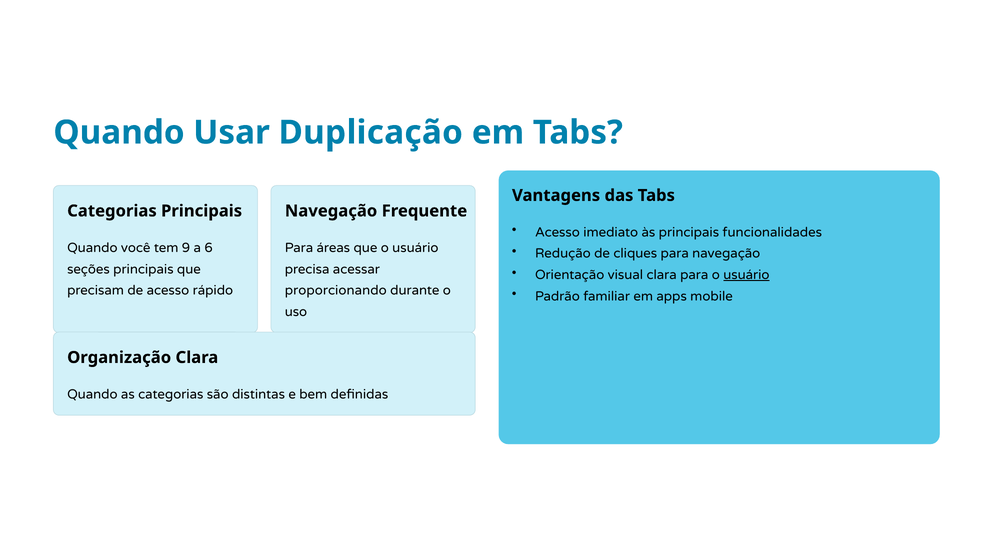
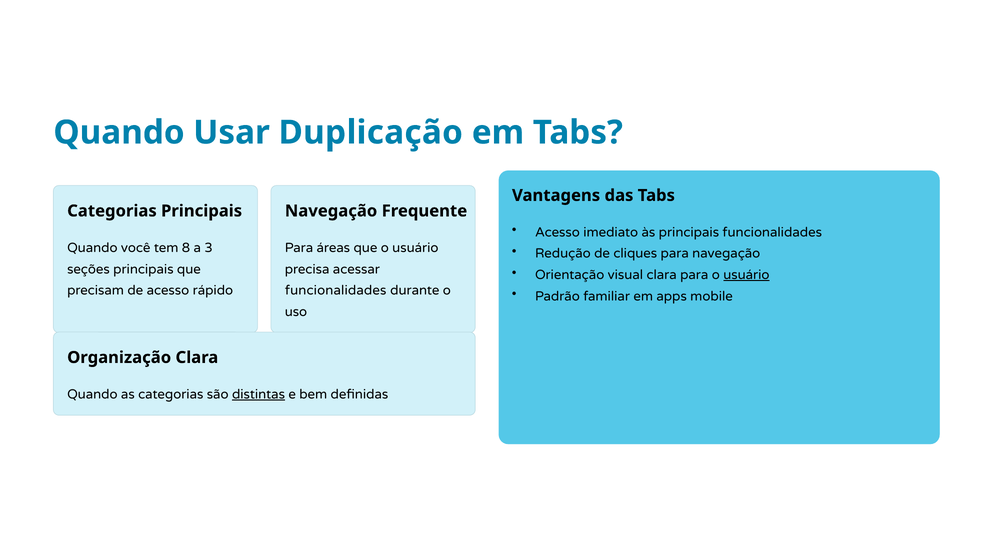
9: 9 -> 8
6: 6 -> 3
proporcionando at (336, 290): proporcionando -> funcionalidades
distintas underline: none -> present
